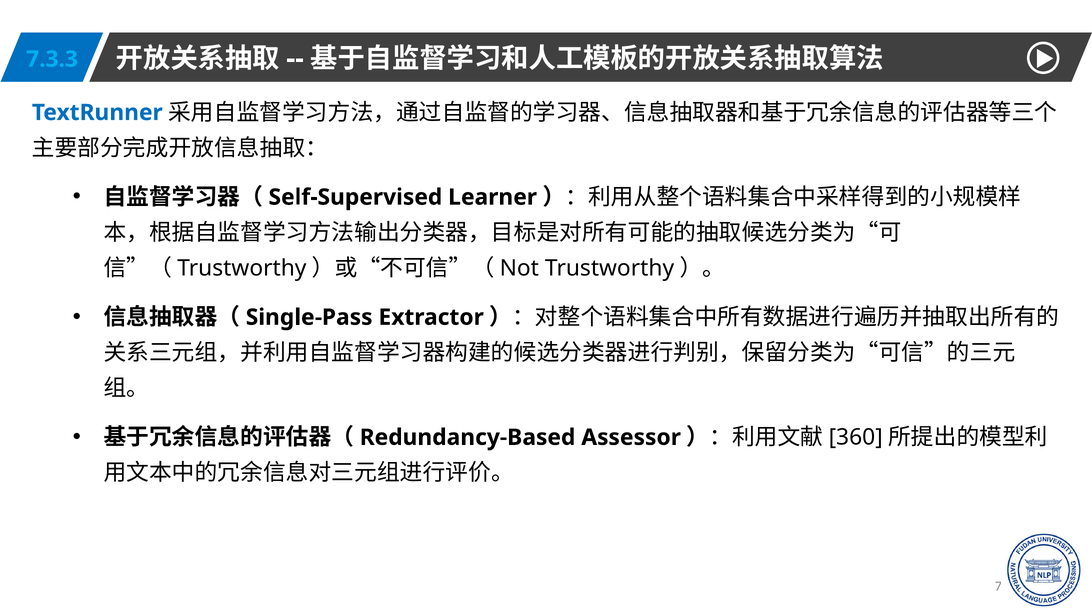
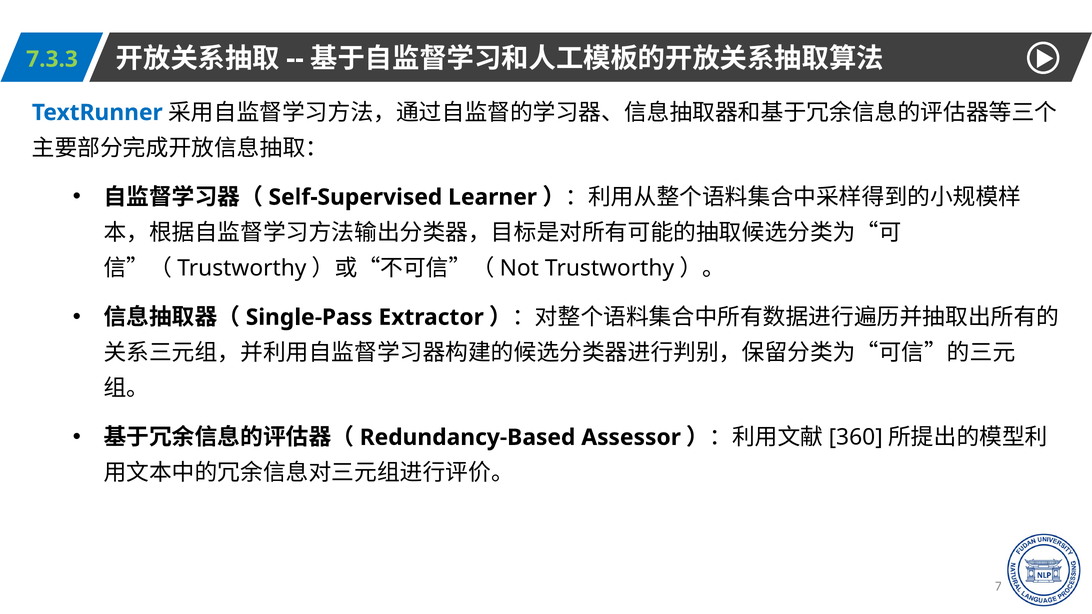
7.3.3 colour: light blue -> light green
